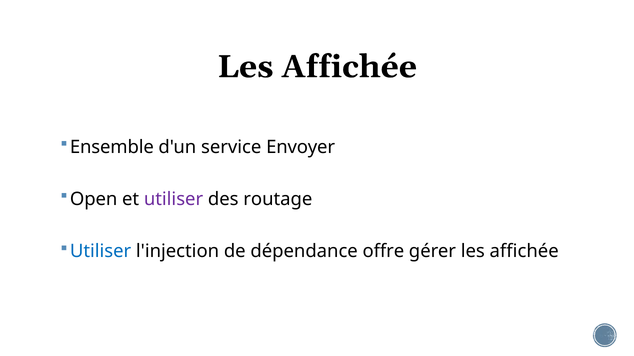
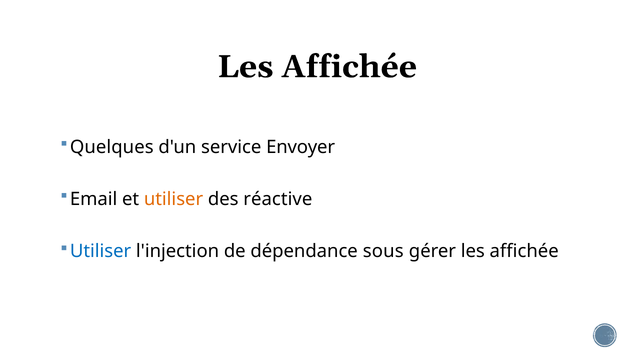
Ensemble: Ensemble -> Quelques
Open: Open -> Email
utiliser at (174, 199) colour: purple -> orange
routage: routage -> réactive
offre: offre -> sous
